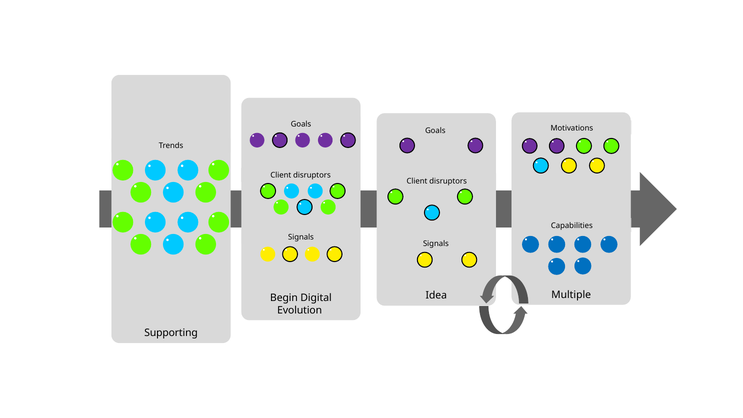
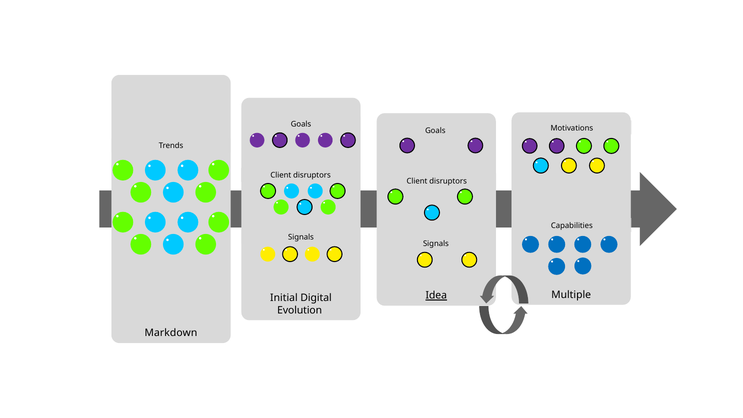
Idea underline: none -> present
Begin: Begin -> Initial
Supporting: Supporting -> Markdown
